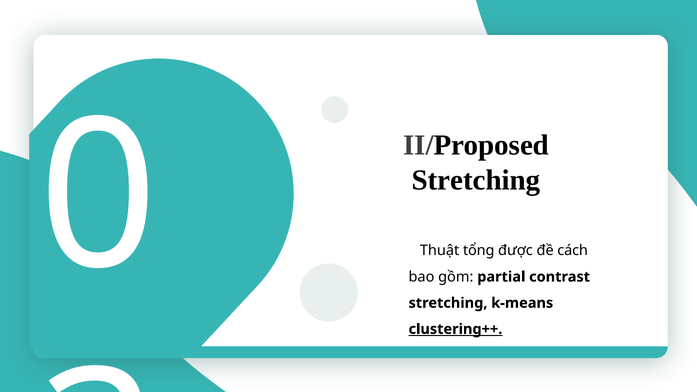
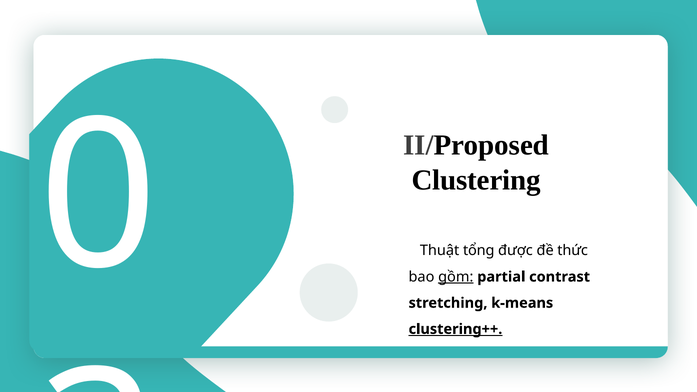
Stretching at (476, 180): Stretching -> Clustering
cách: cách -> thức
gồm underline: none -> present
